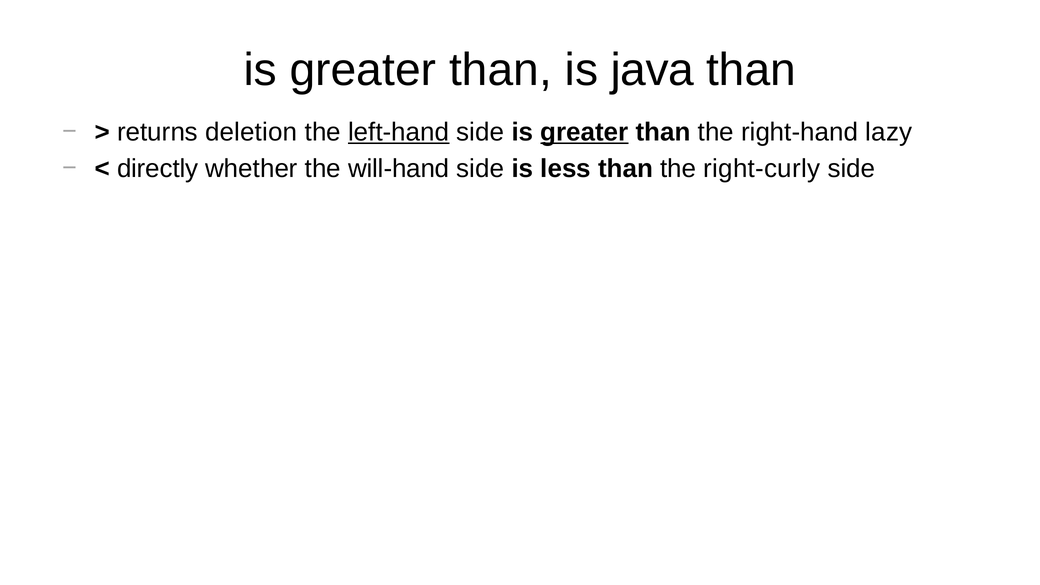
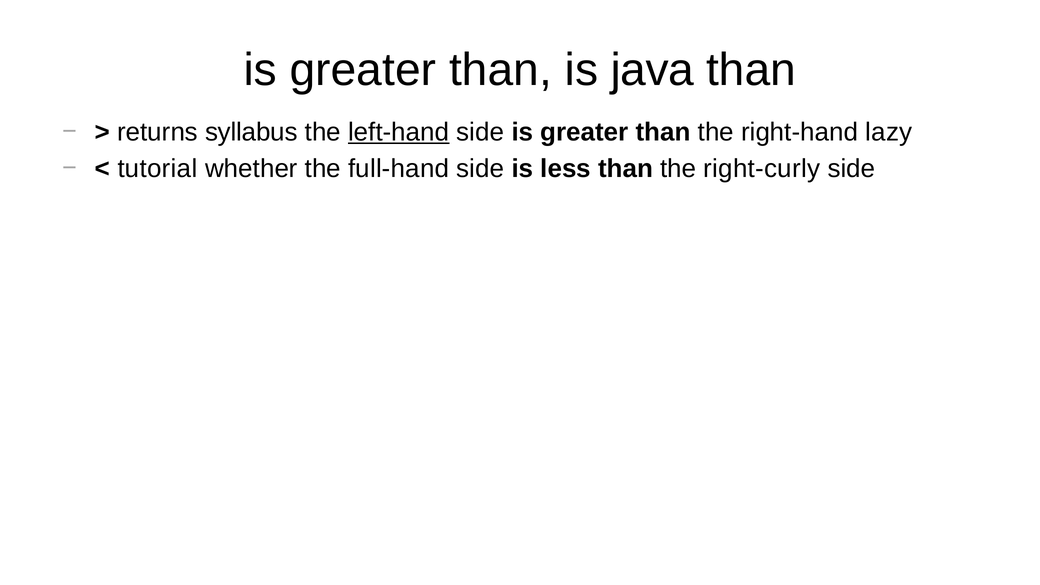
deletion: deletion -> syllabus
greater at (584, 132) underline: present -> none
directly: directly -> tutorial
will-hand: will-hand -> full-hand
